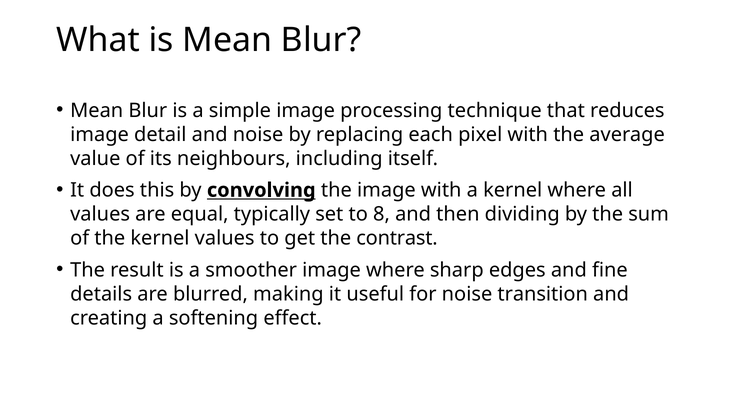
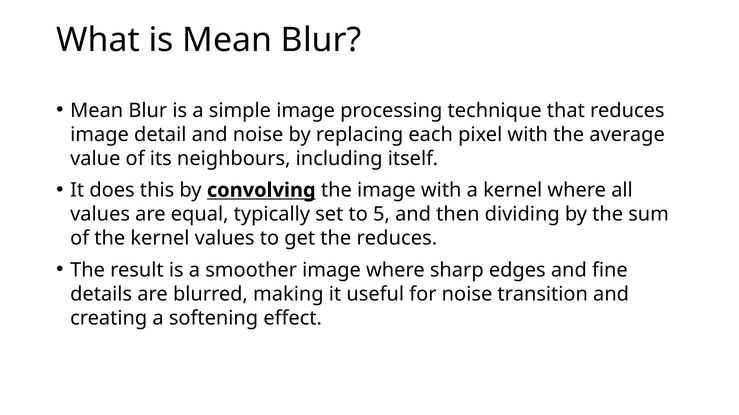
8: 8 -> 5
the contrast: contrast -> reduces
